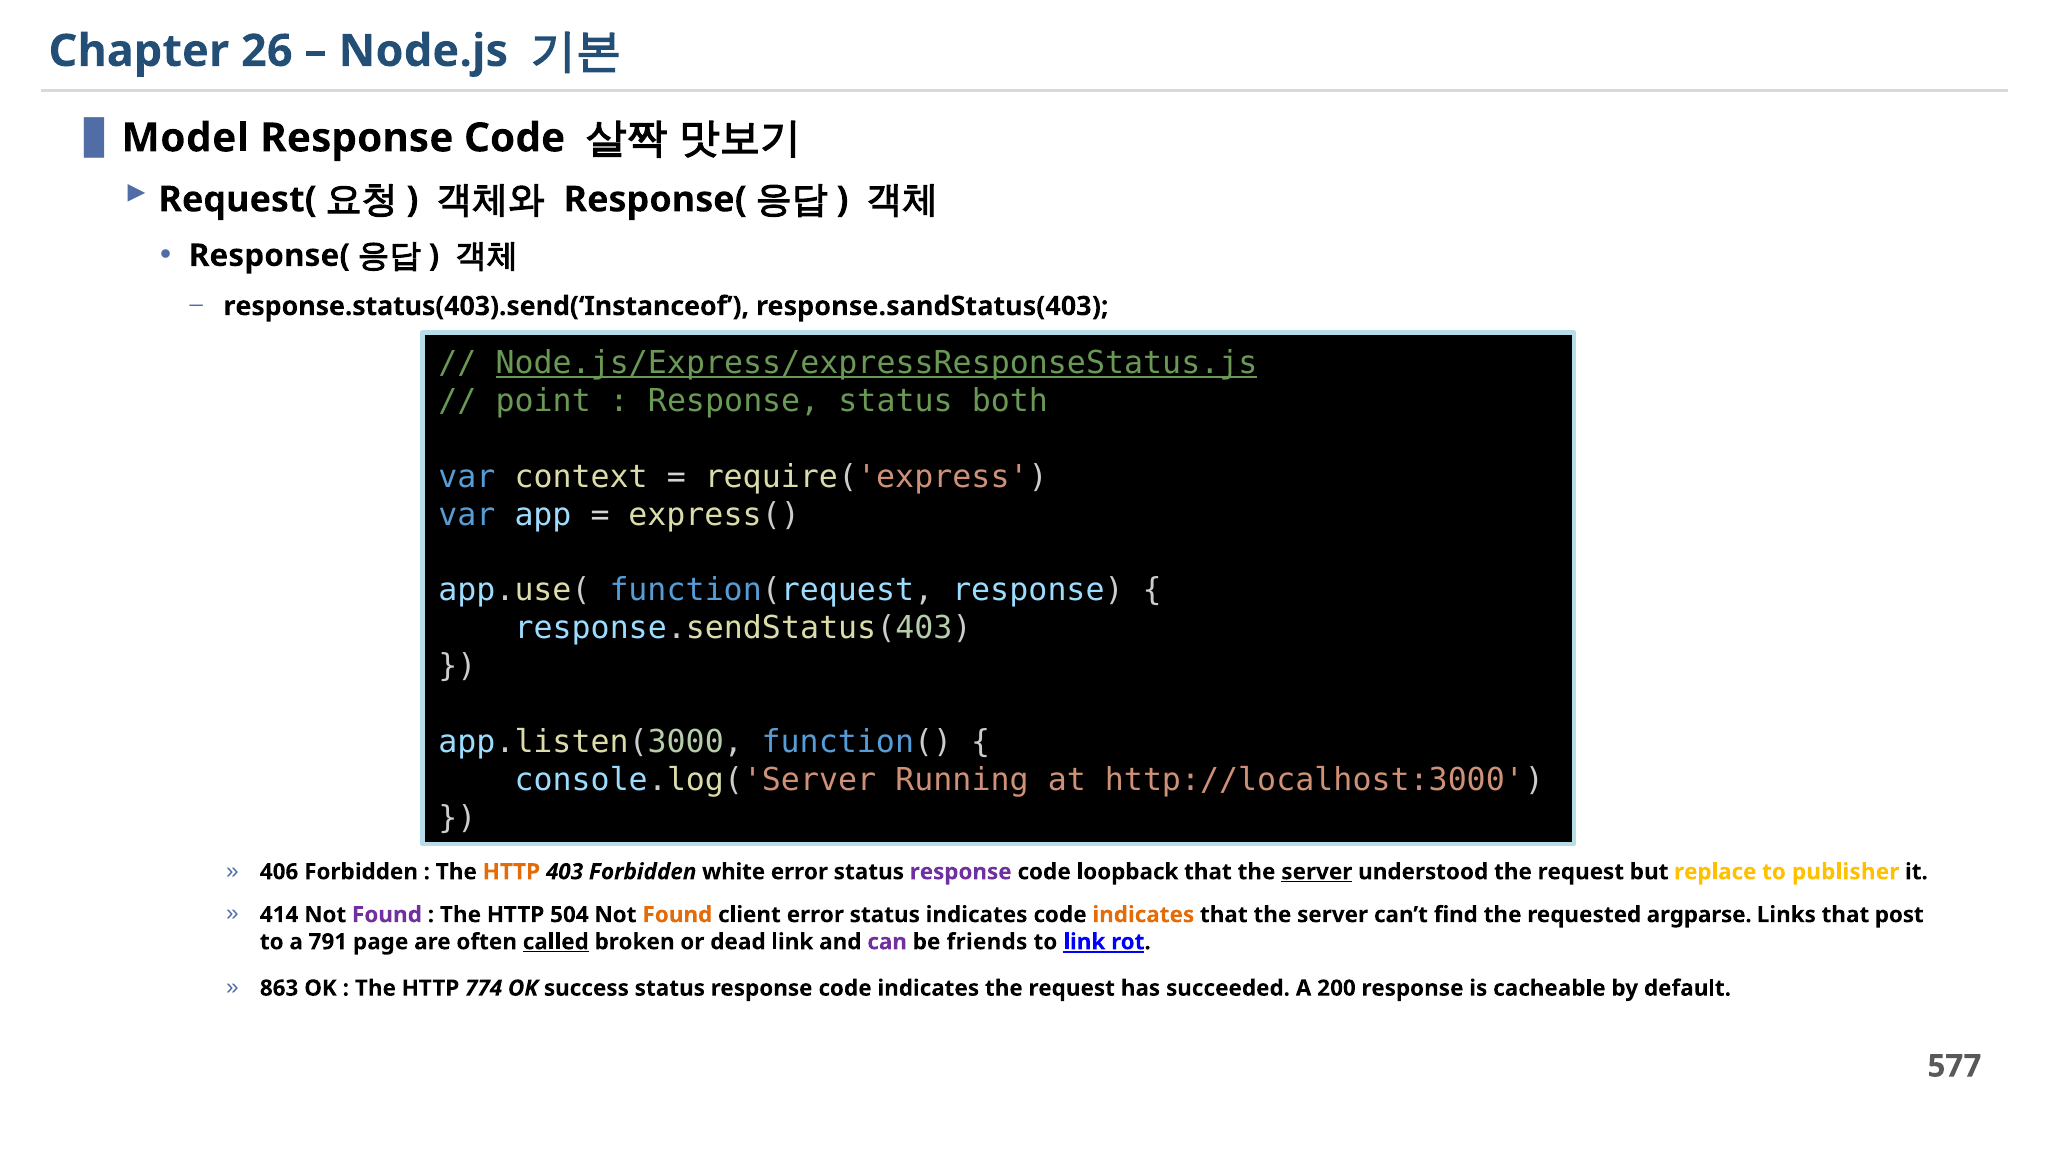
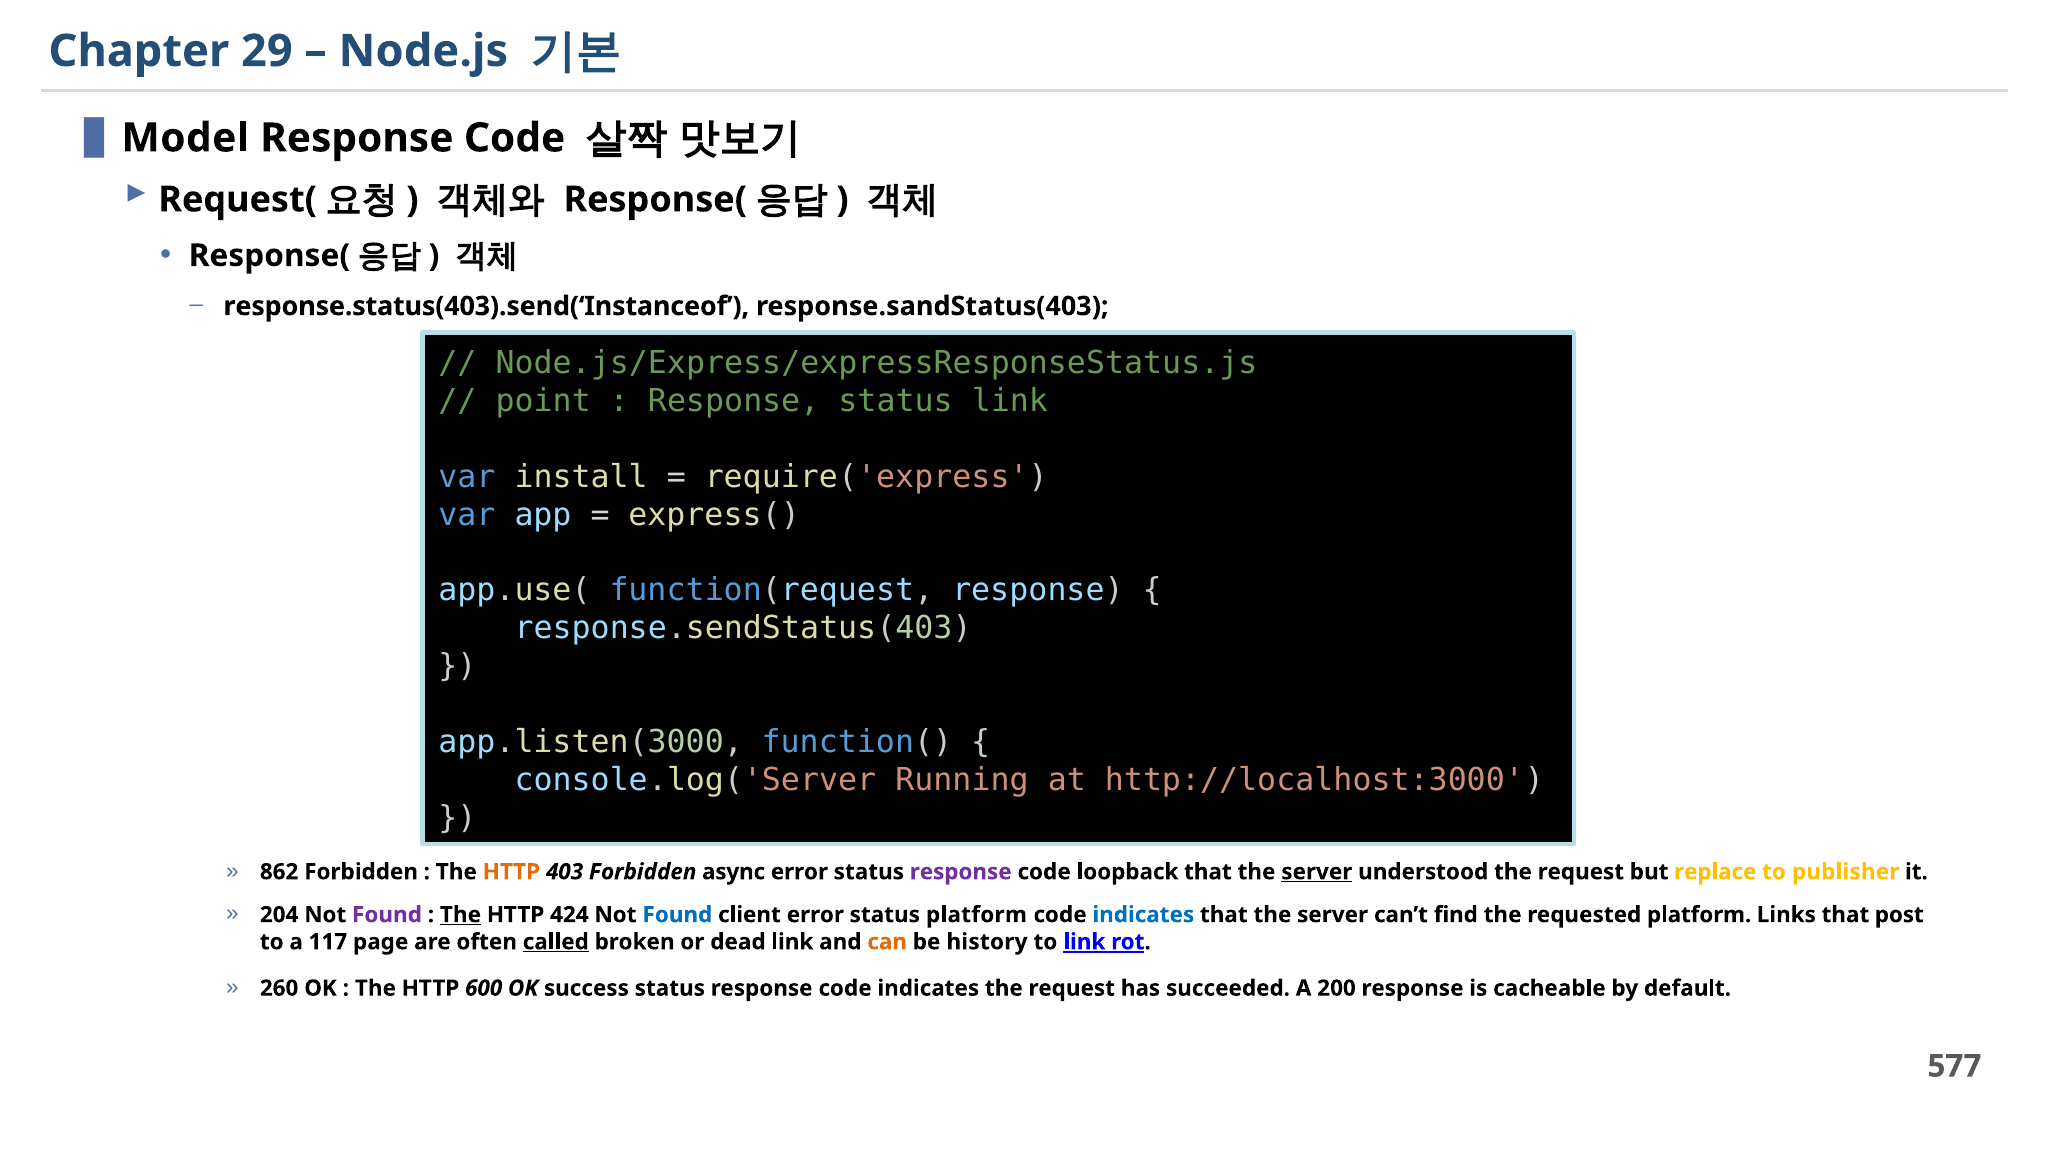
26: 26 -> 29
Node.js/Express/expressResponseStatus.js underline: present -> none
status both: both -> link
context: context -> install
406: 406 -> 862
white: white -> async
414: 414 -> 204
The at (460, 915) underline: none -> present
504: 504 -> 424
Found at (677, 915) colour: orange -> blue
status indicates: indicates -> platform
indicates at (1143, 915) colour: orange -> blue
requested argparse: argparse -> platform
791: 791 -> 117
can colour: purple -> orange
friends: friends -> history
863: 863 -> 260
774: 774 -> 600
